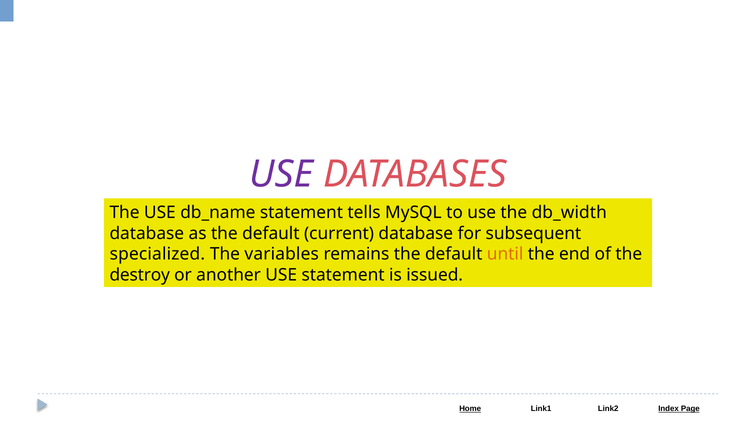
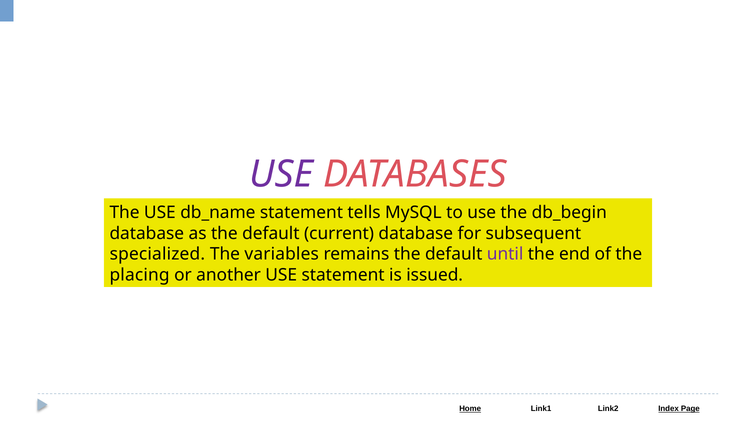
db_width: db_width -> db_begin
until colour: orange -> purple
destroy: destroy -> placing
